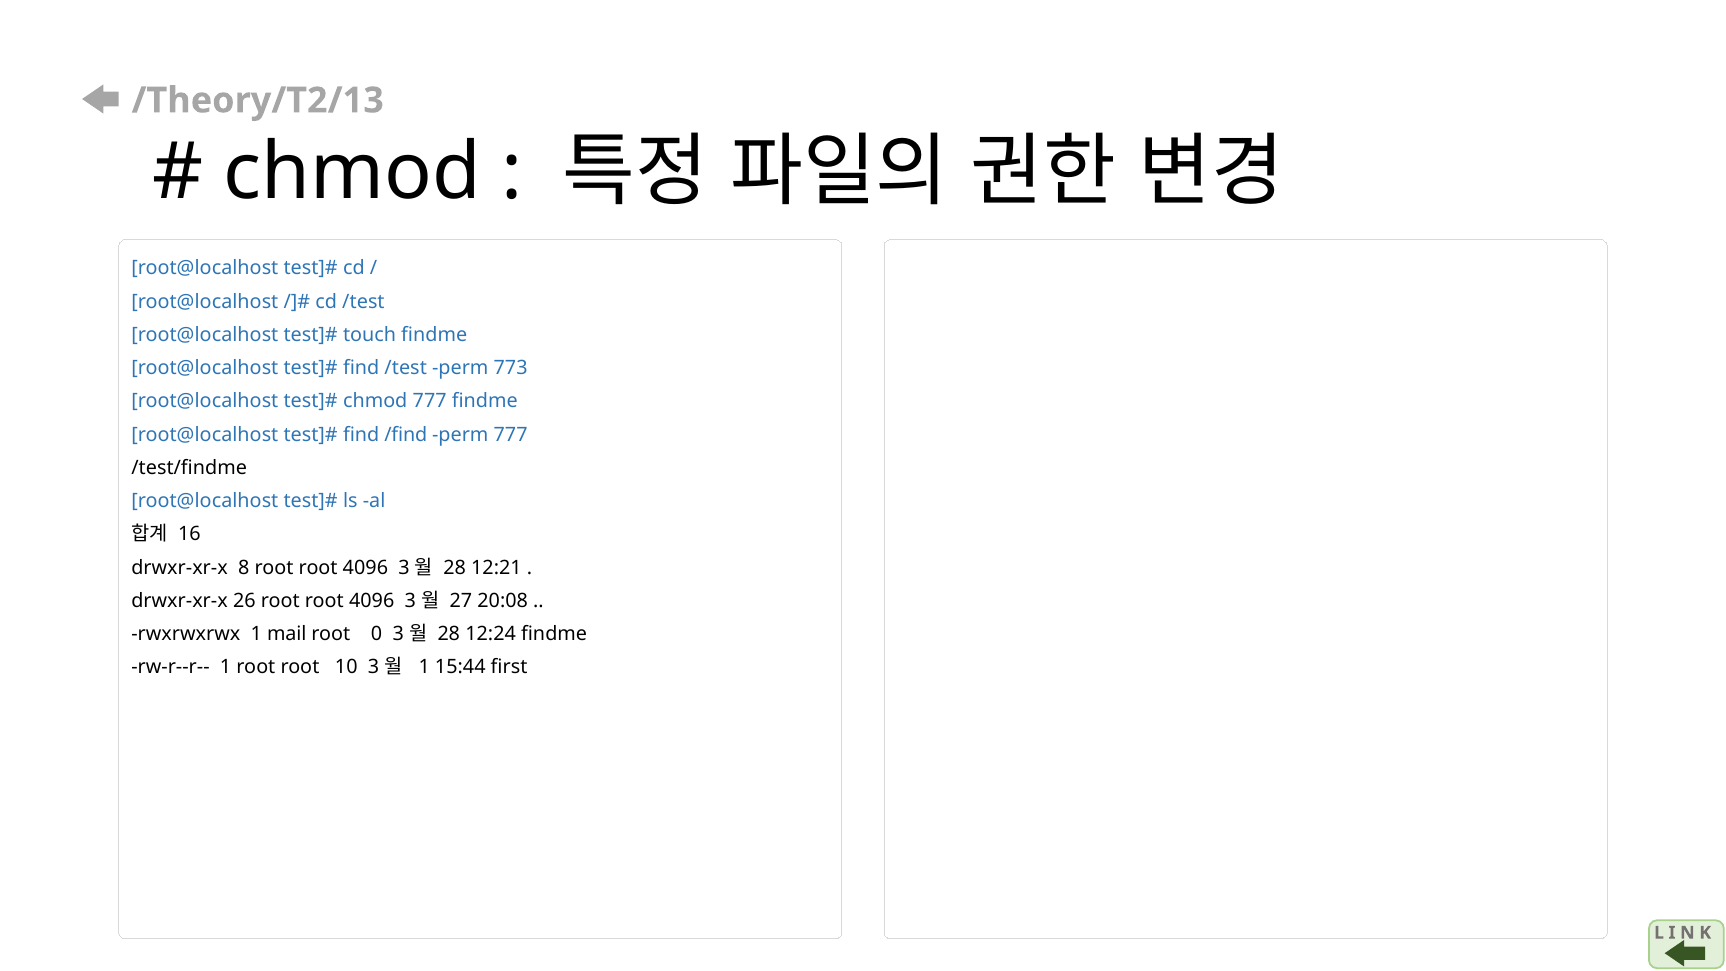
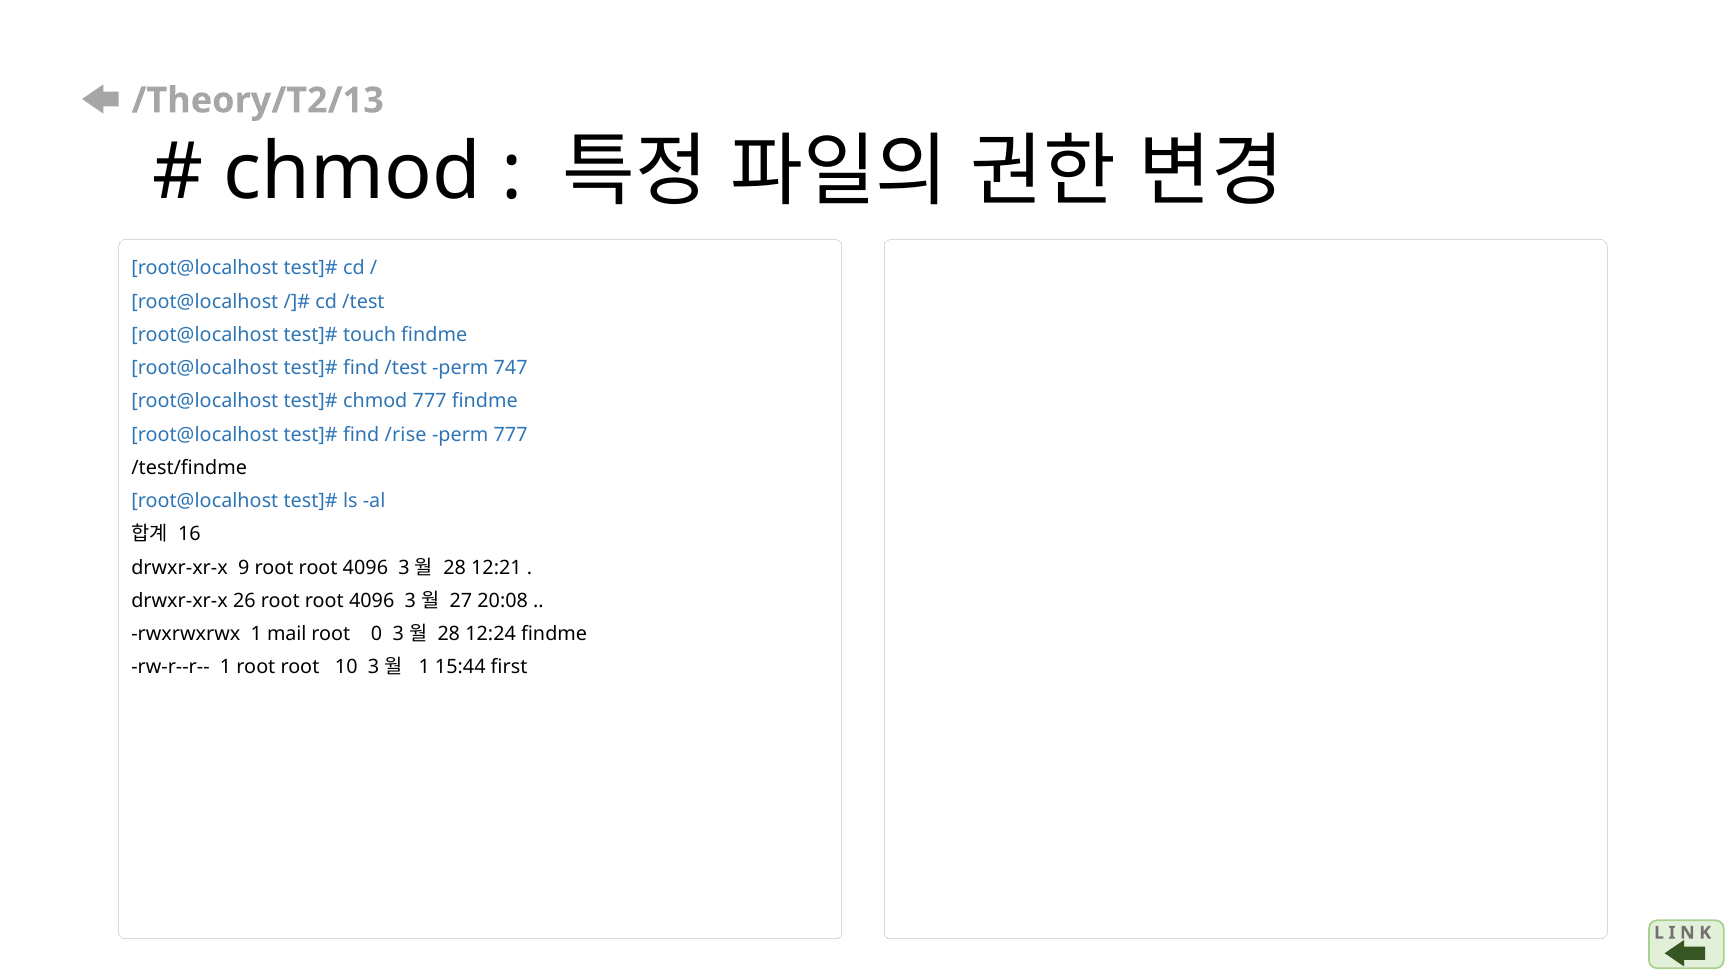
773: 773 -> 747
/find: /find -> /rise
8: 8 -> 9
